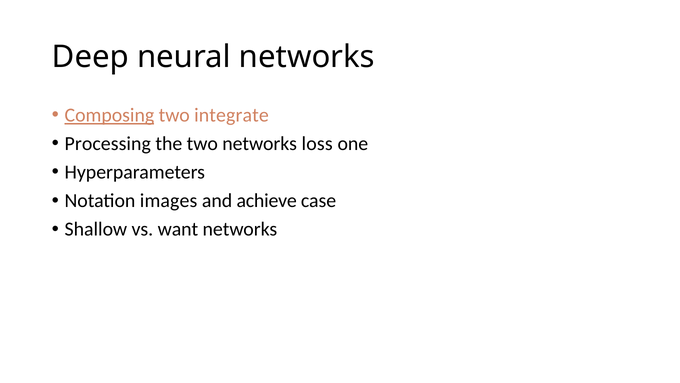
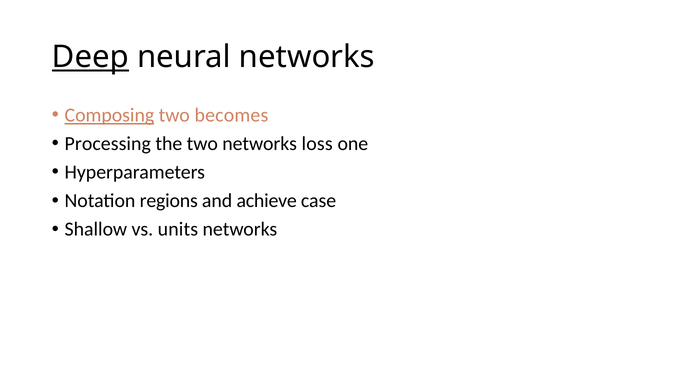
Deep underline: none -> present
integrate: integrate -> becomes
images: images -> regions
want: want -> units
